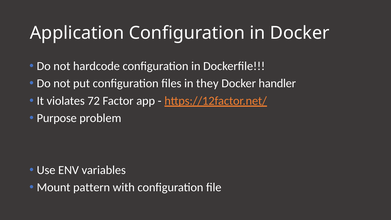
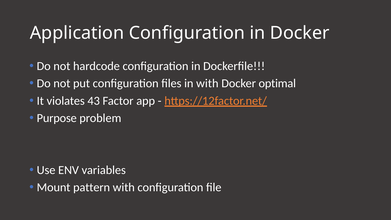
in they: they -> with
handler: handler -> optimal
72: 72 -> 43
